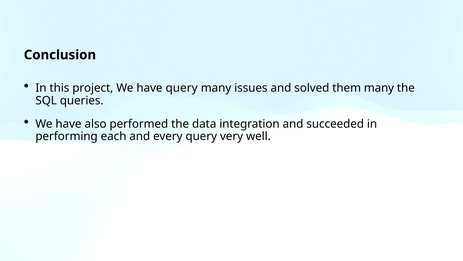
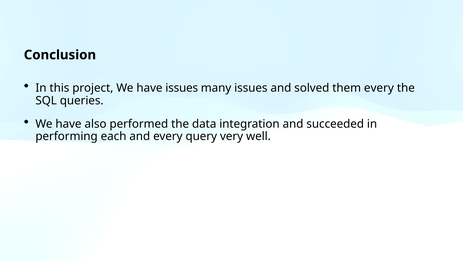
have query: query -> issues
them many: many -> every
